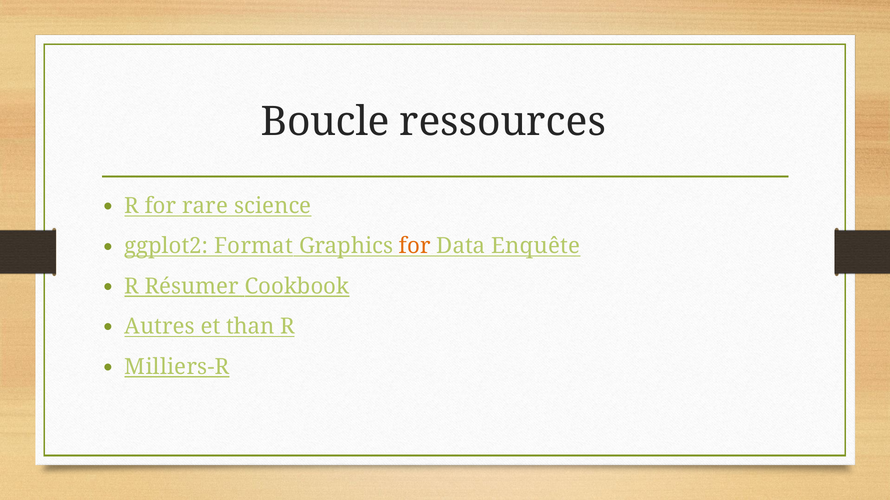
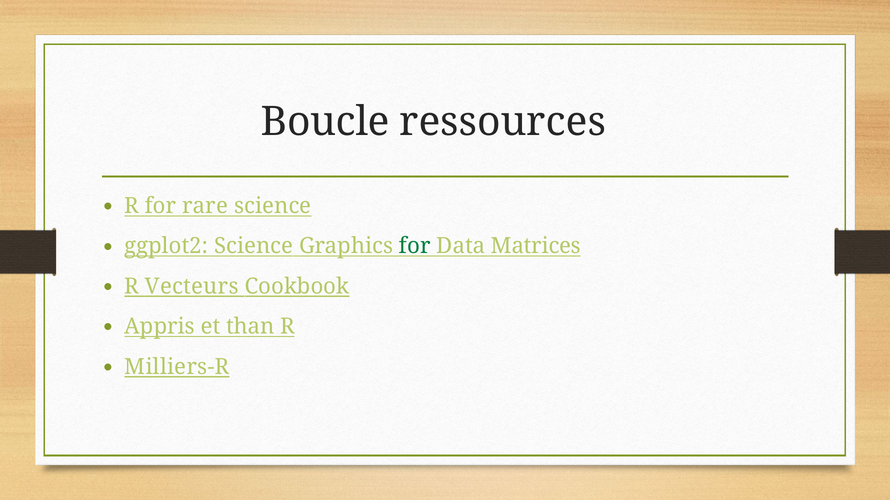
ggplot2 Format: Format -> Science
for at (415, 246) colour: orange -> green
Enquête: Enquête -> Matrices
Résumer: Résumer -> Vecteurs
Autres: Autres -> Appris
